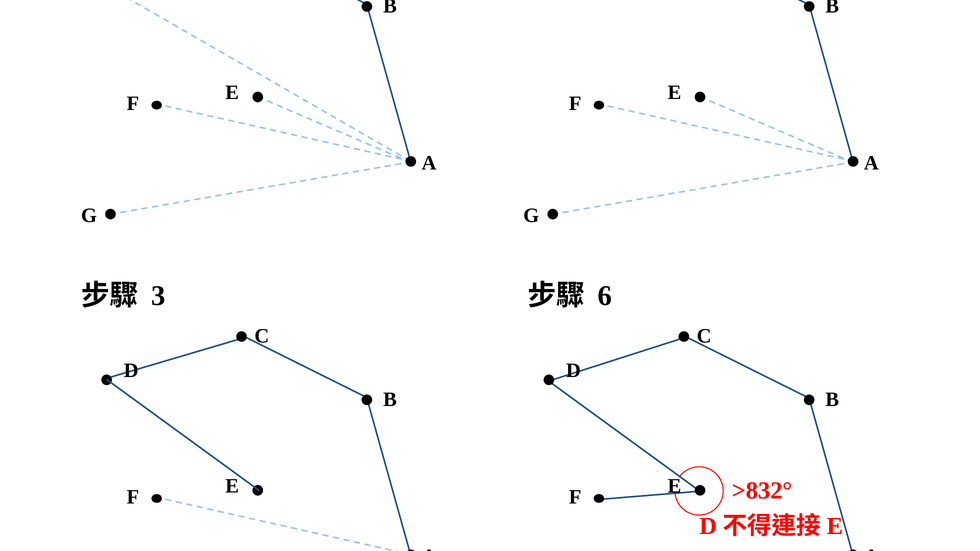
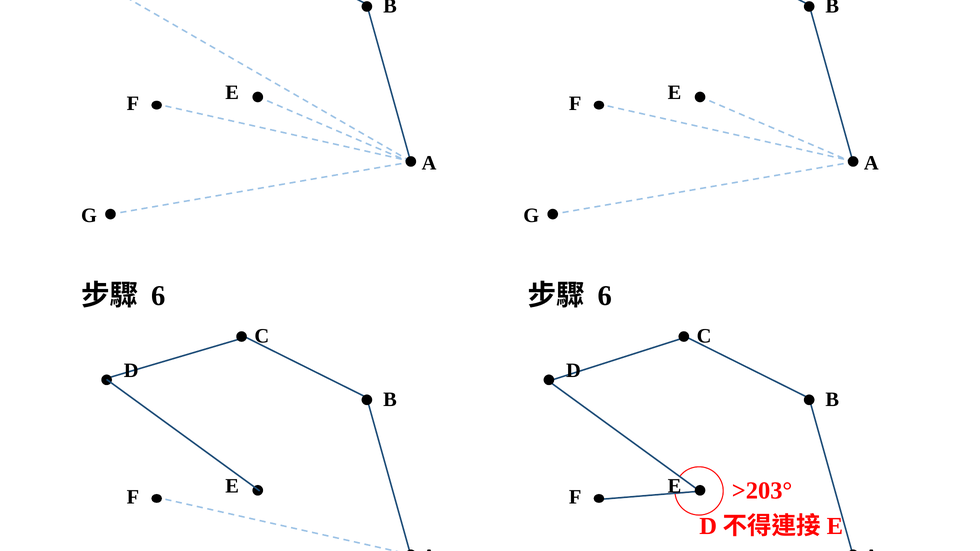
3 at (159, 296): 3 -> 6
>832°: >832° -> >203°
